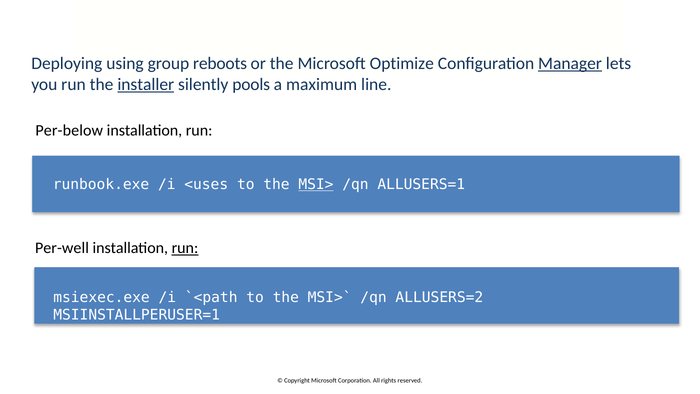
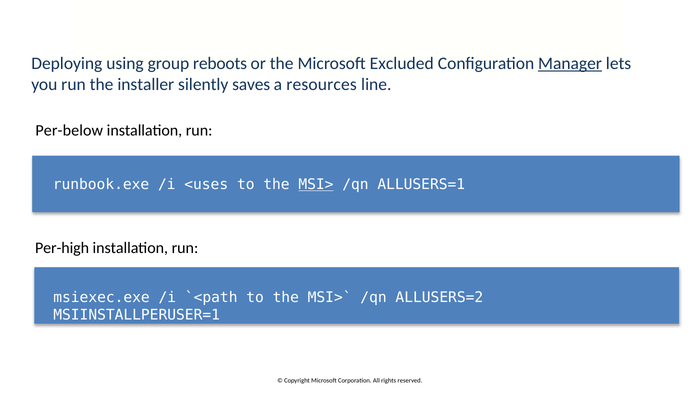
Optimize: Optimize -> Excluded
installer underline: present -> none
pools: pools -> saves
maximum: maximum -> resources
Per-well: Per-well -> Per-high
run at (185, 248) underline: present -> none
